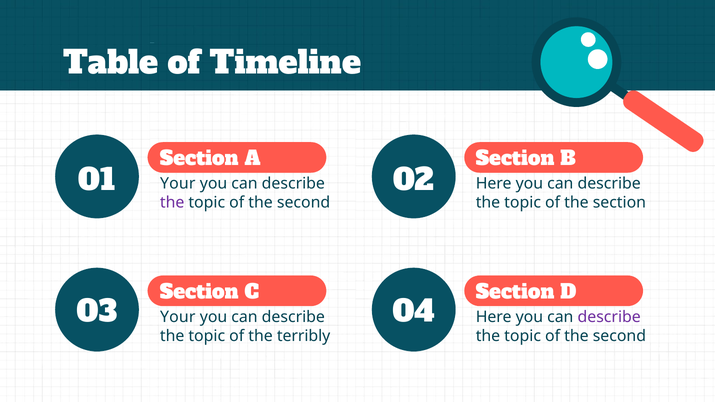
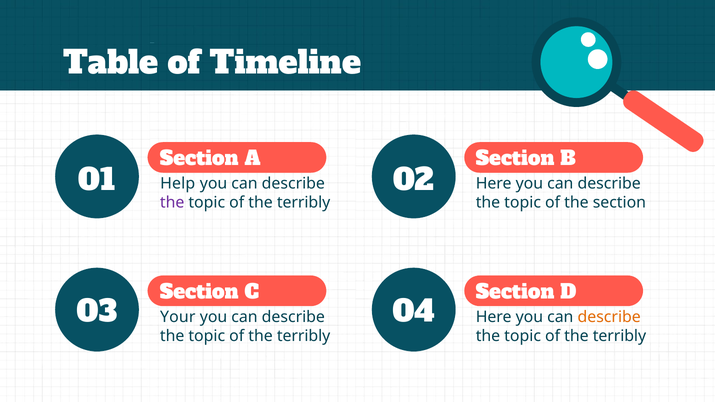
01 Your: Your -> Help
second at (304, 203): second -> terribly
describe at (609, 317) colour: purple -> orange
second at (619, 336): second -> terribly
